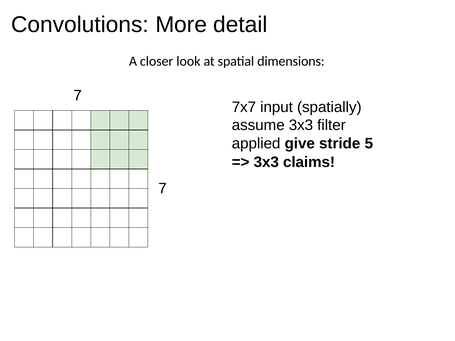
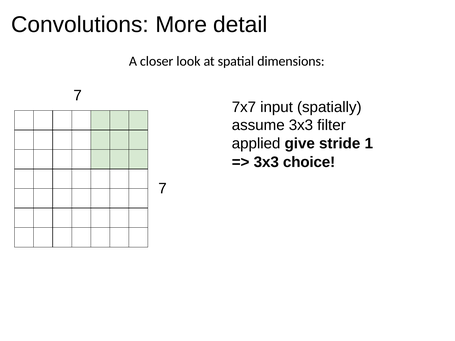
5: 5 -> 1
claims: claims -> choice
